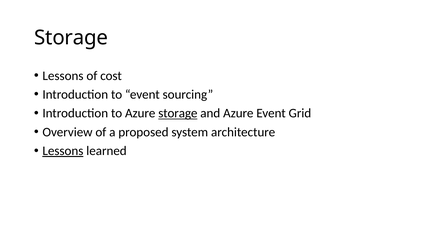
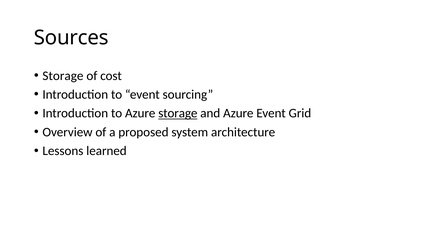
Storage at (71, 38): Storage -> Sources
Lessons at (63, 76): Lessons -> Storage
Lessons at (63, 151) underline: present -> none
